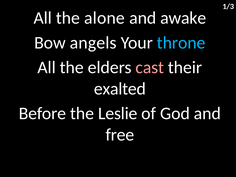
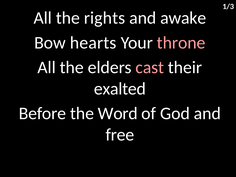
alone: alone -> rights
angels: angels -> hearts
throne colour: light blue -> pink
Leslie: Leslie -> Word
